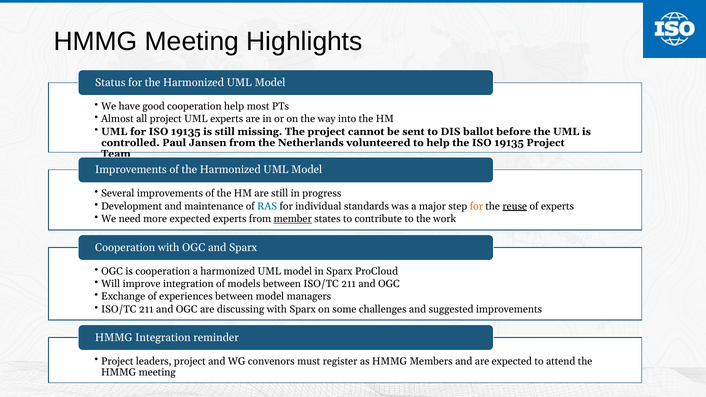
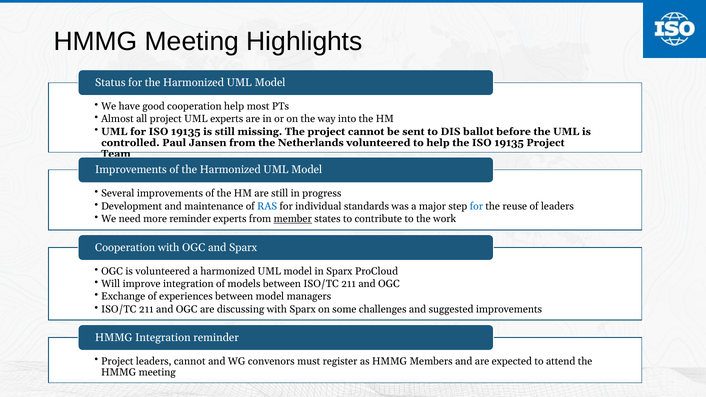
for at (476, 206) colour: orange -> blue
reuse underline: present -> none
of experts: experts -> leaders
more expected: expected -> reminder
is cooperation: cooperation -> volunteered
leaders project: project -> cannot
